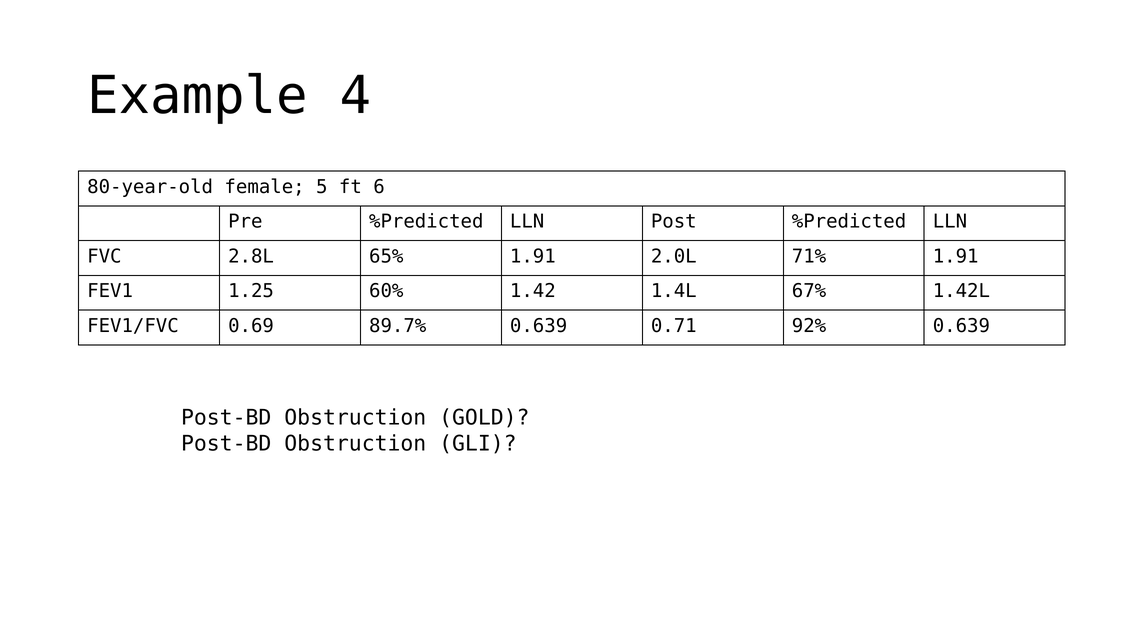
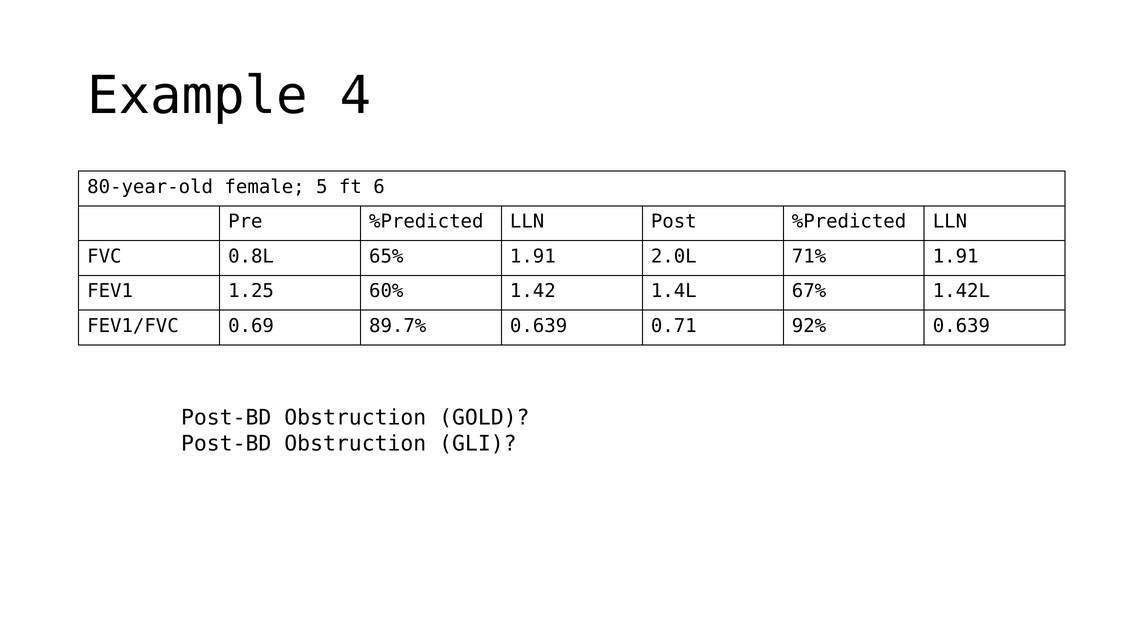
2.8L: 2.8L -> 0.8L
